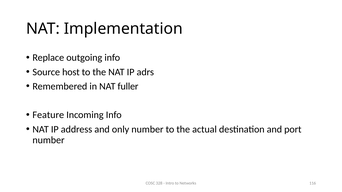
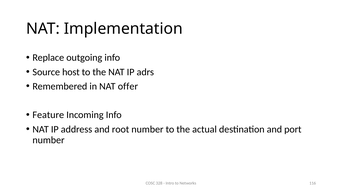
fuller: fuller -> offer
only: only -> root
